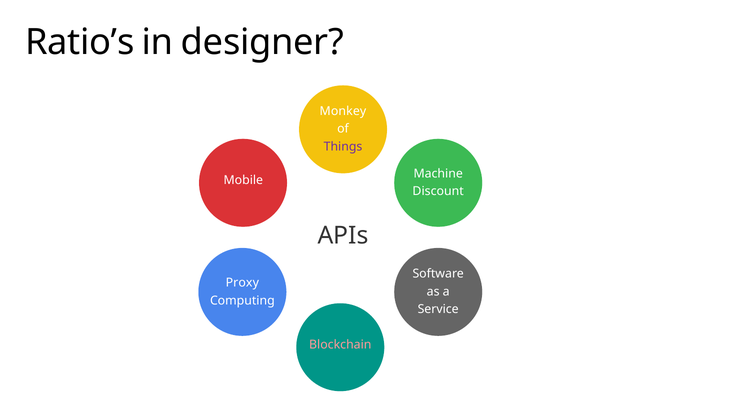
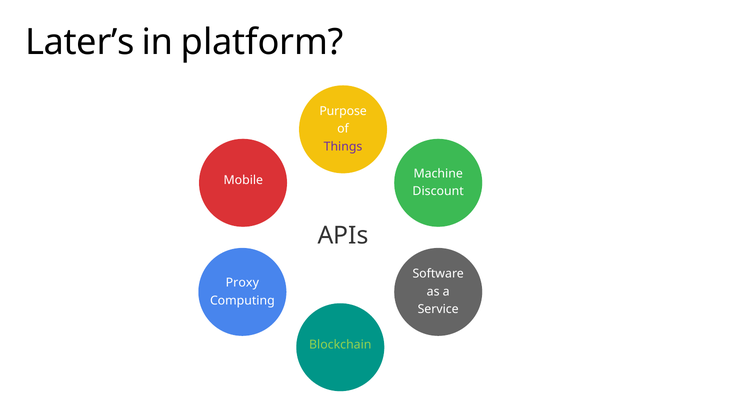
Ratio’s: Ratio’s -> Later’s
designer: designer -> platform
Monkey: Monkey -> Purpose
Blockchain colour: pink -> light green
